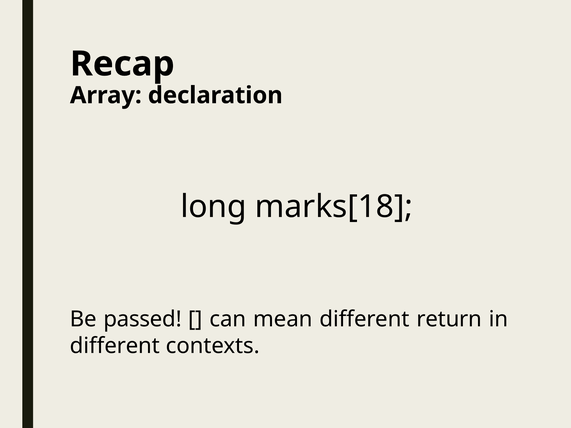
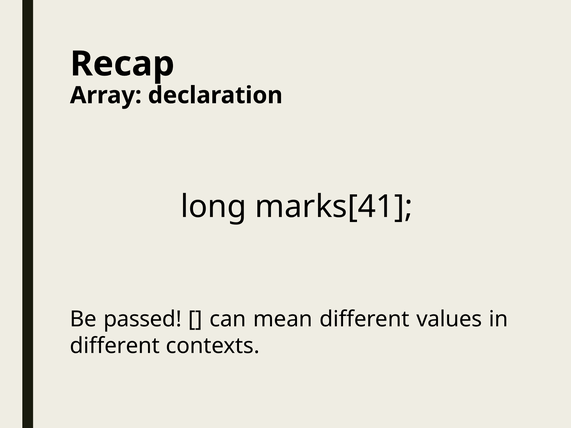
marks[18: marks[18 -> marks[41
return: return -> values
